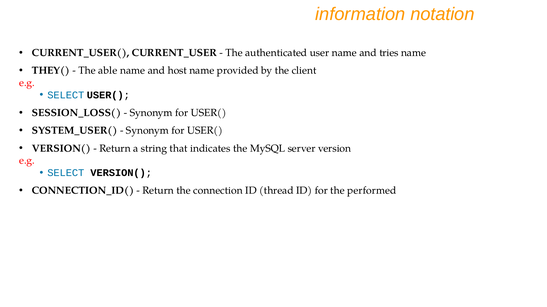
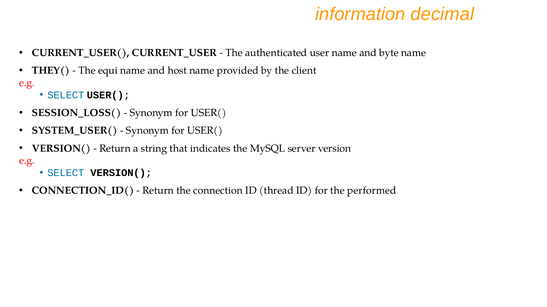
notation: notation -> decimal
tries: tries -> byte
able: able -> equi
